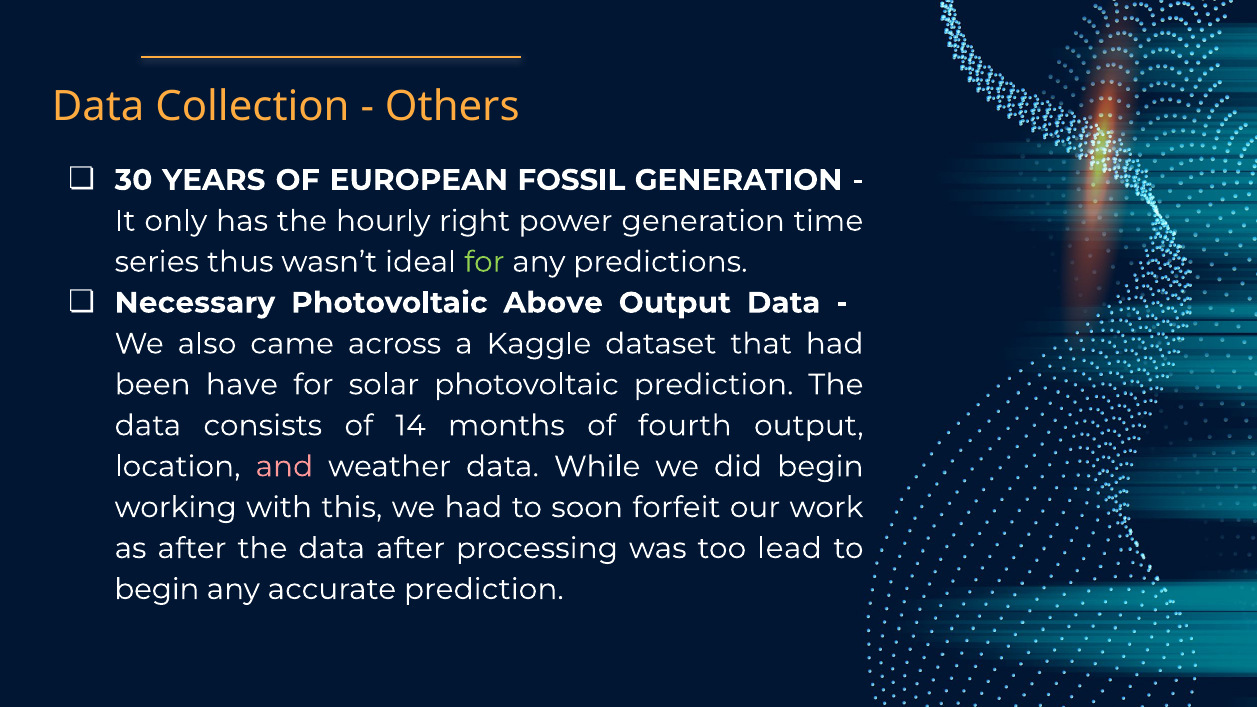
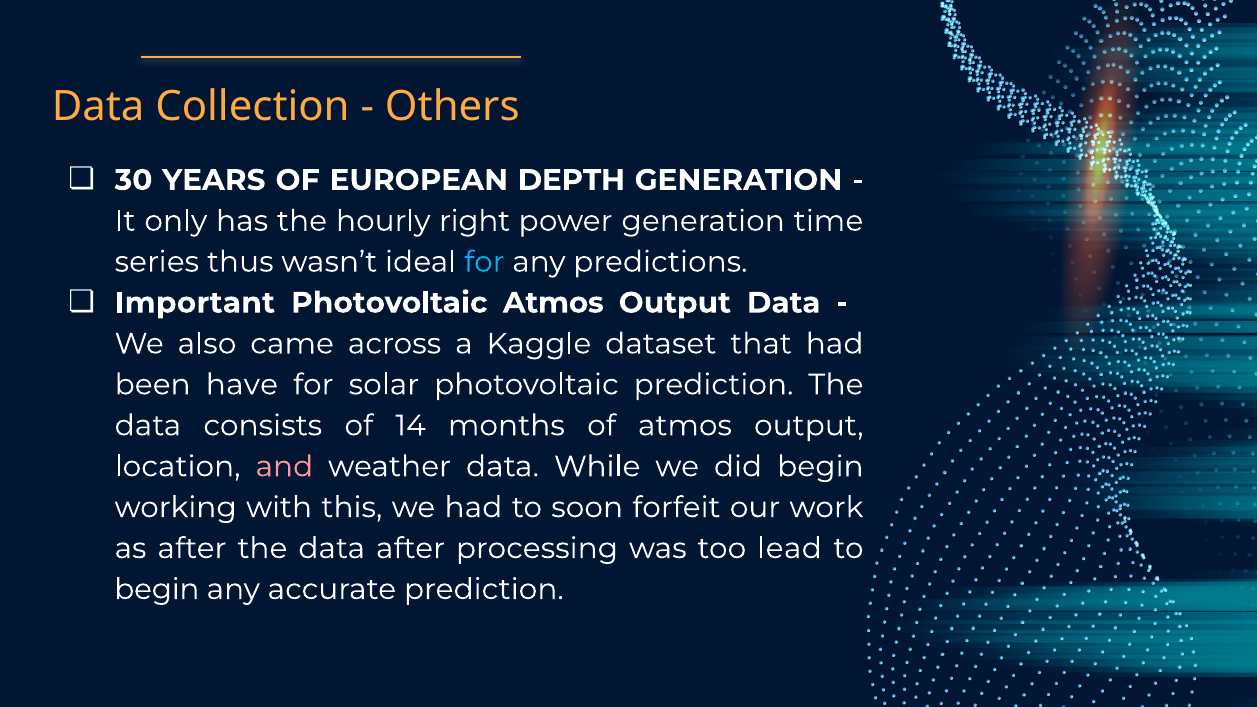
FOSSIL: FOSSIL -> DEPTH
for at (484, 262) colour: light green -> light blue
Necessary: Necessary -> Important
Photovoltaic Above: Above -> Atmos
of fourth: fourth -> atmos
